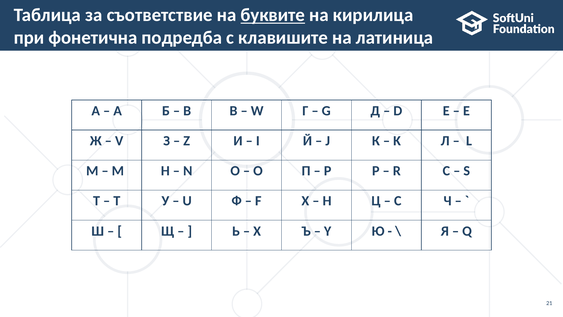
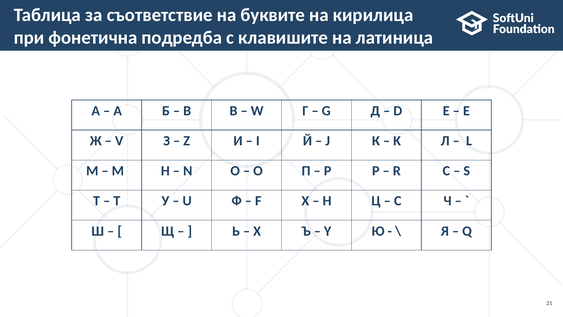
буквите underline: present -> none
